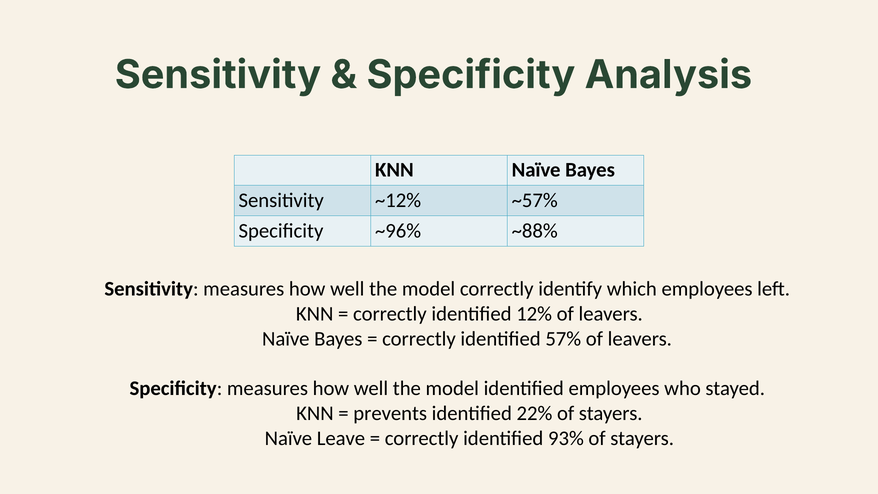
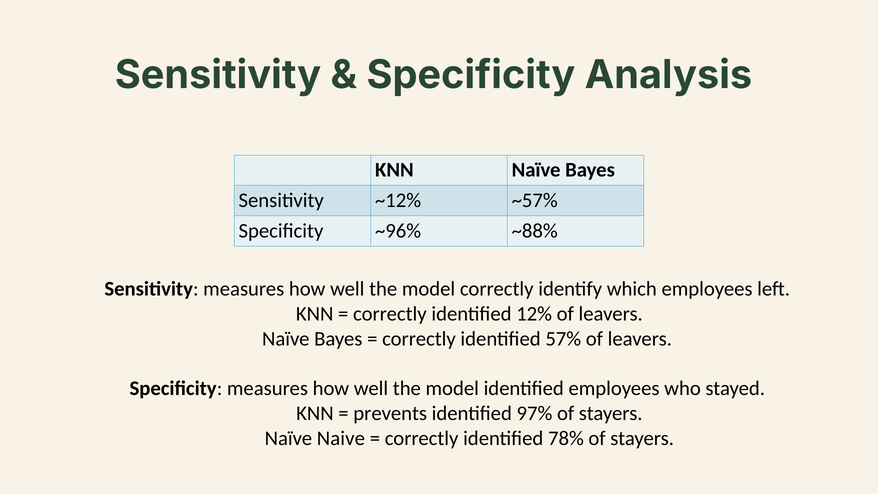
22%: 22% -> 97%
Leave: Leave -> Naive
93%: 93% -> 78%
